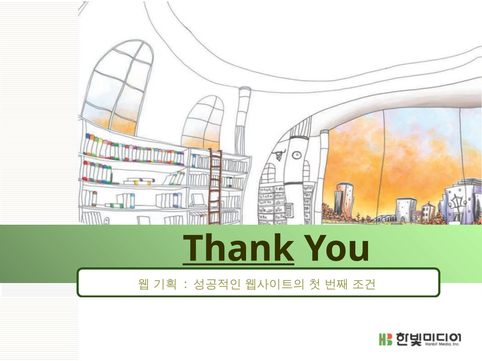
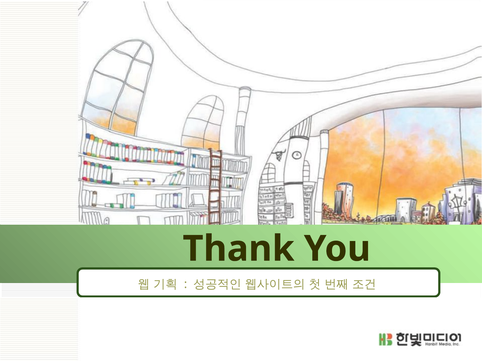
Thank underline: present -> none
